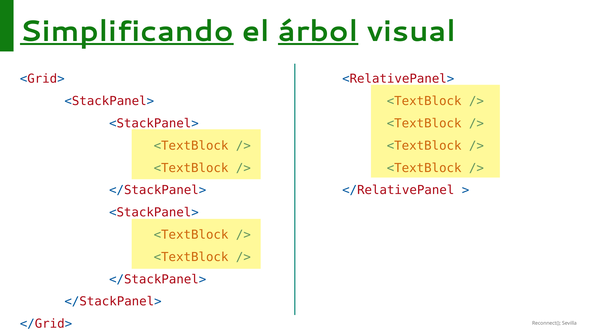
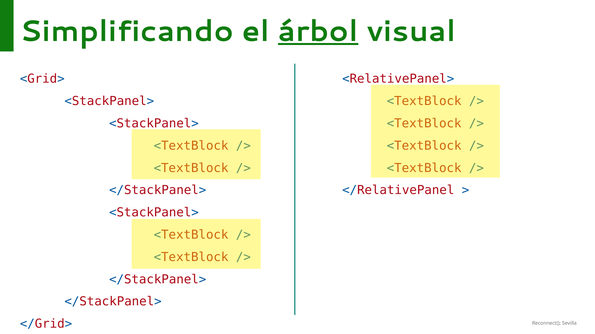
Simplificando underline: present -> none
